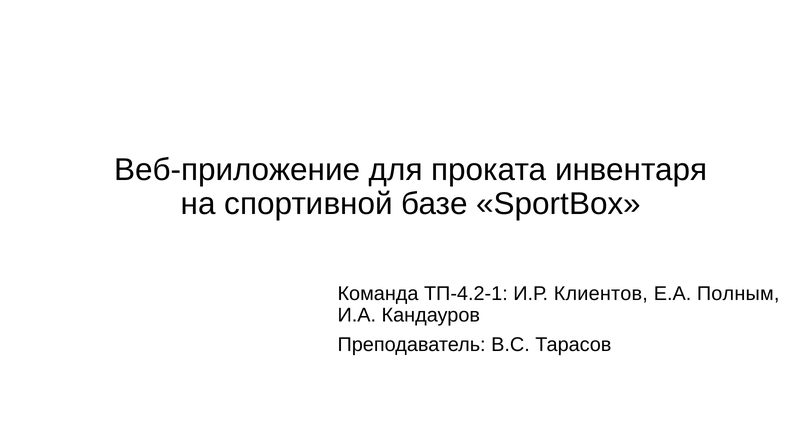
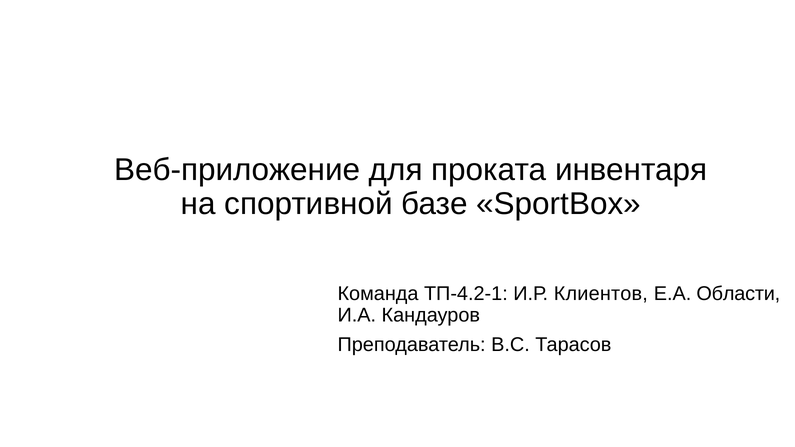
Полным: Полным -> Области
